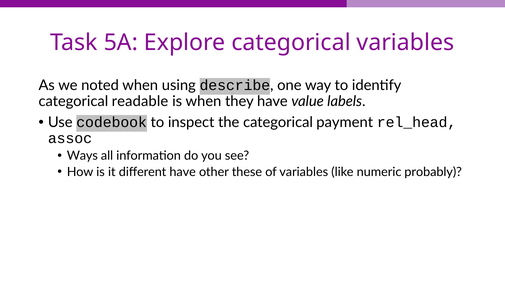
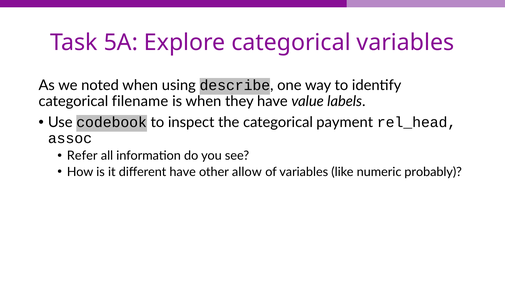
readable: readable -> filename
Ways: Ways -> Refer
these: these -> allow
